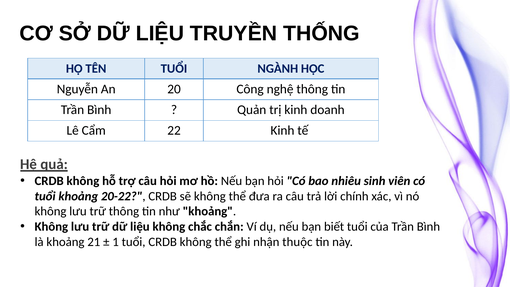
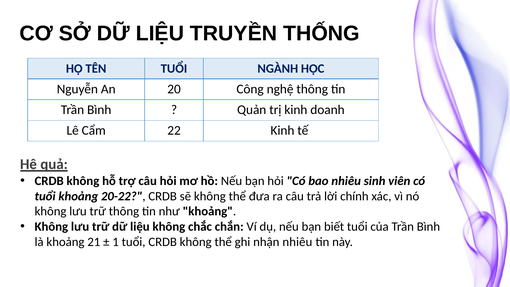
nhận thuộc: thuộc -> nhiêu
